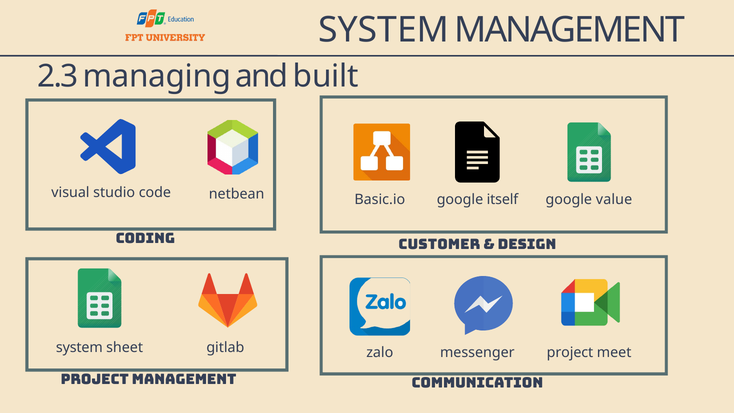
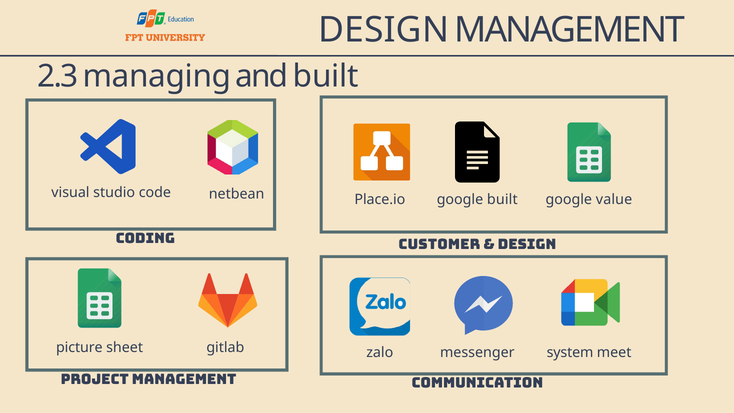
SYSTEM at (384, 30): SYSTEM -> DESIGN
Basic.io: Basic.io -> Place.io
google itself: itself -> built
system at (79, 347): system -> picture
messenger project: project -> system
